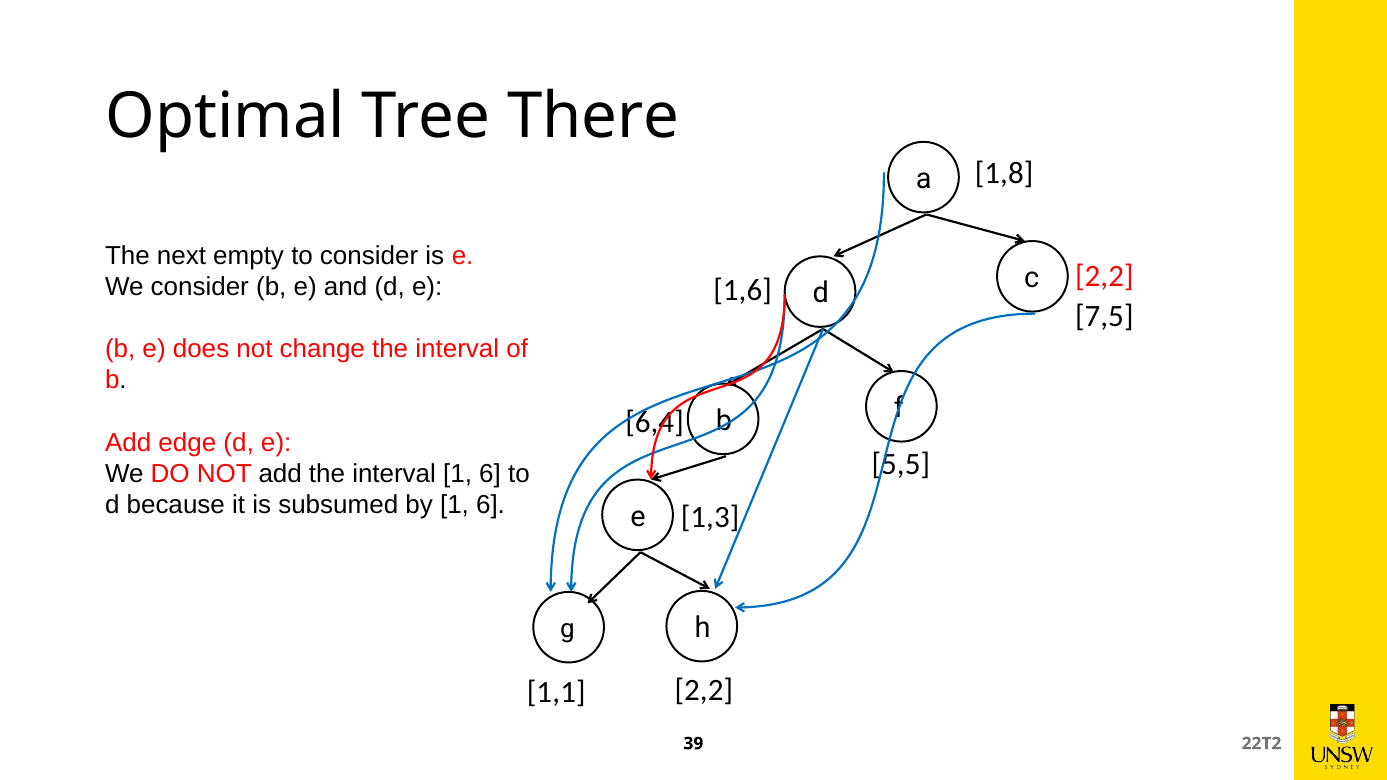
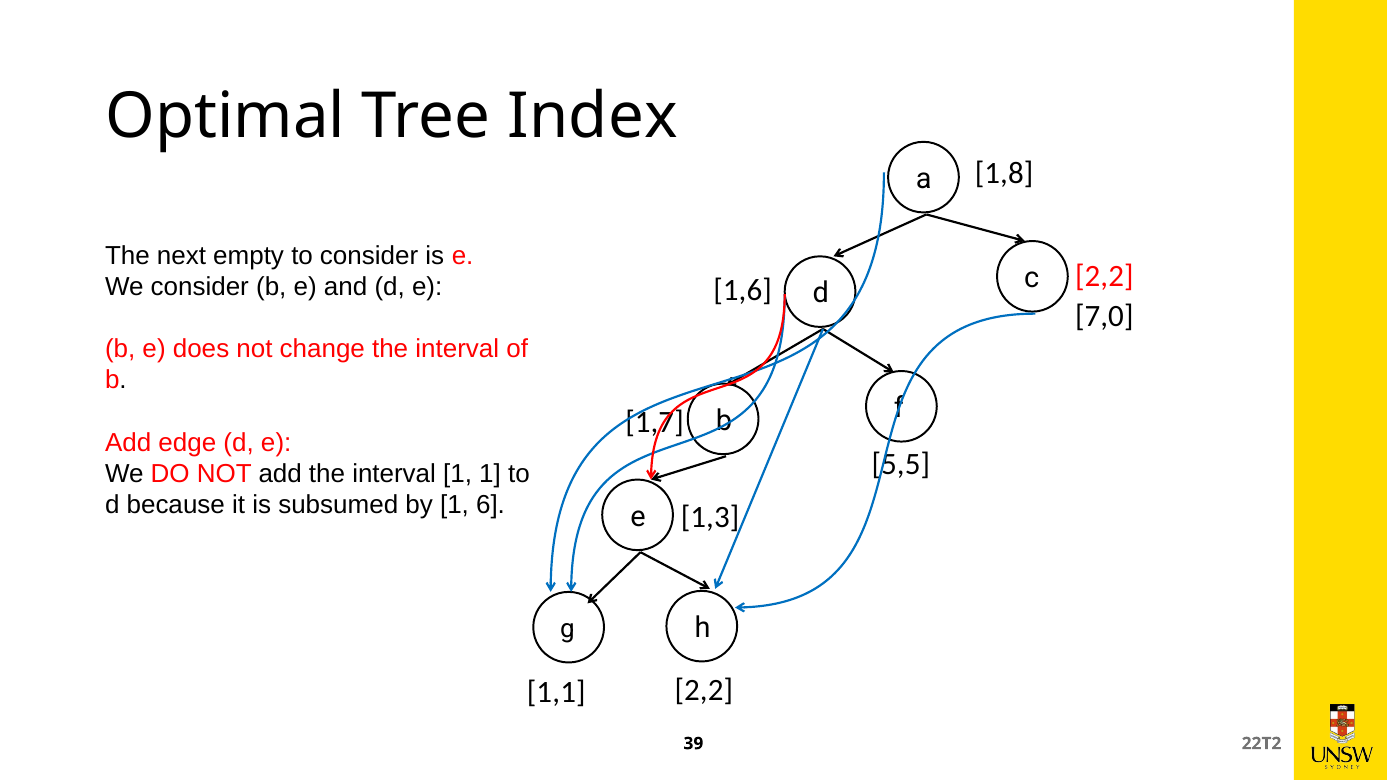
There: There -> Index
7,5: 7,5 -> 7,0
6,4: 6,4 -> 1,7
interval 1 6: 6 -> 1
